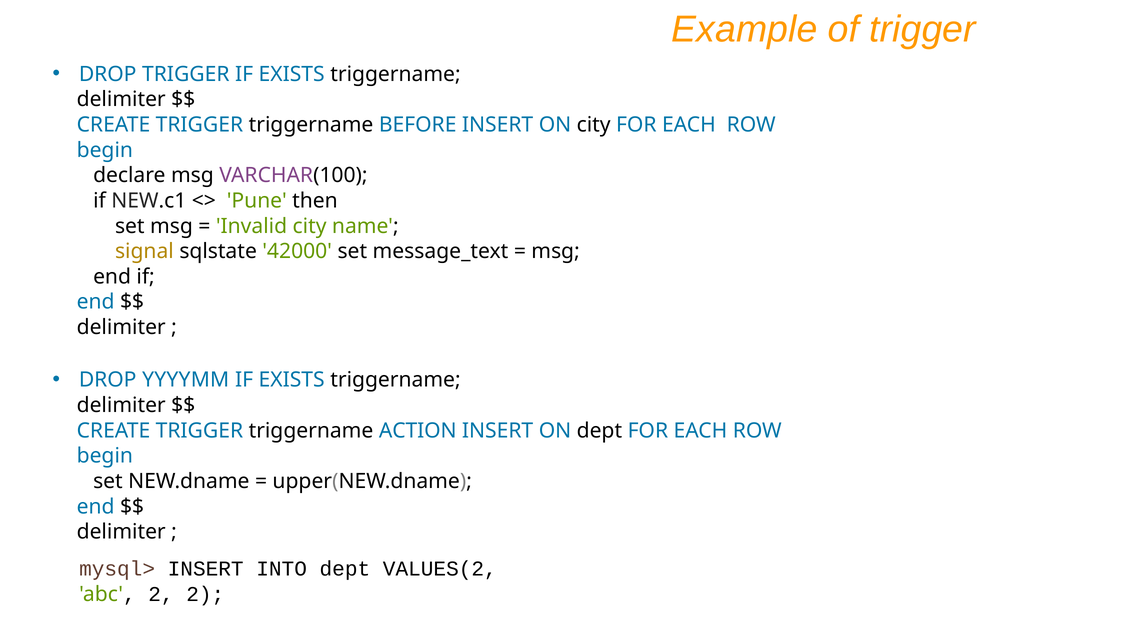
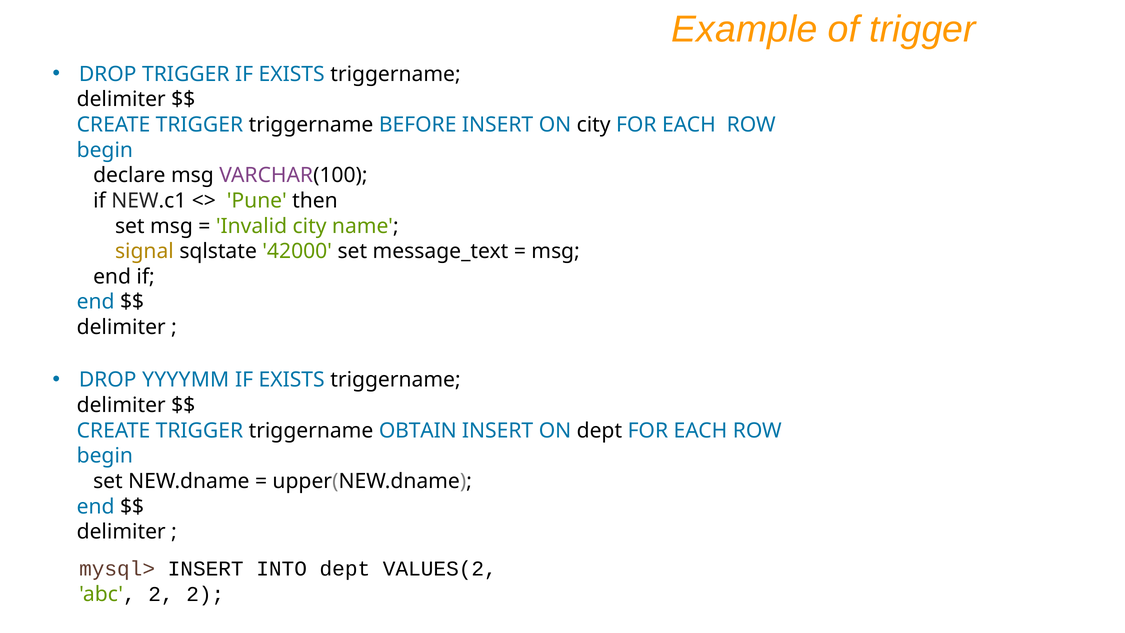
ACTION: ACTION -> OBTAIN
